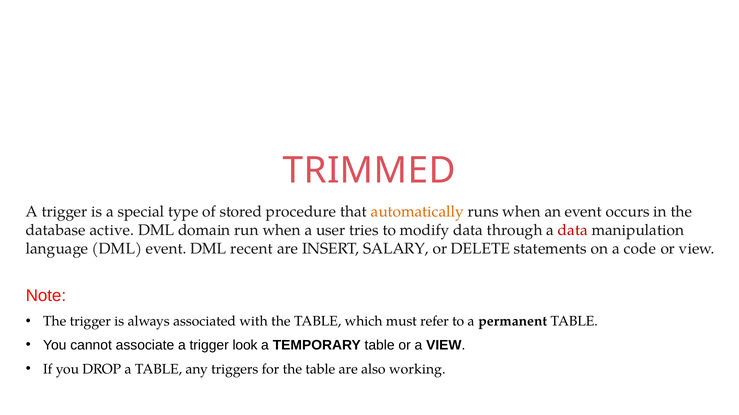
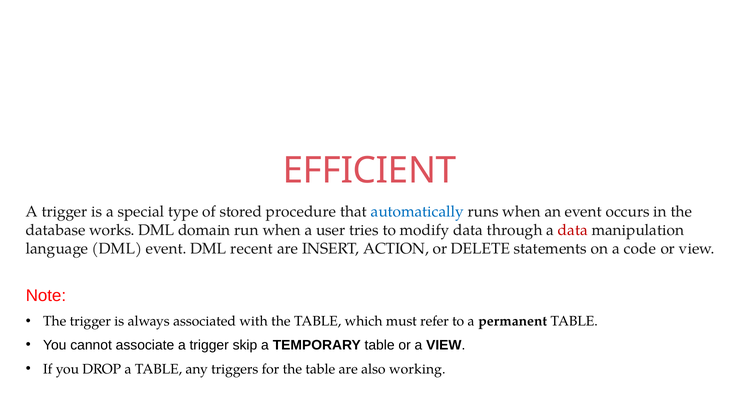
TRIMMED: TRIMMED -> EFFICIENT
automatically colour: orange -> blue
active: active -> works
SALARY: SALARY -> ACTION
look: look -> skip
